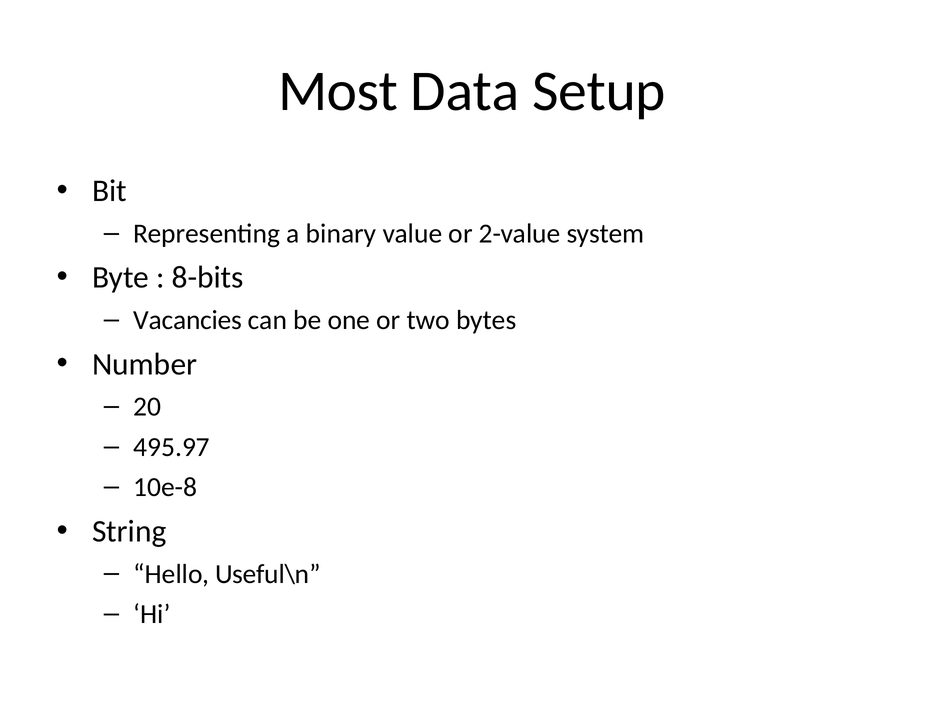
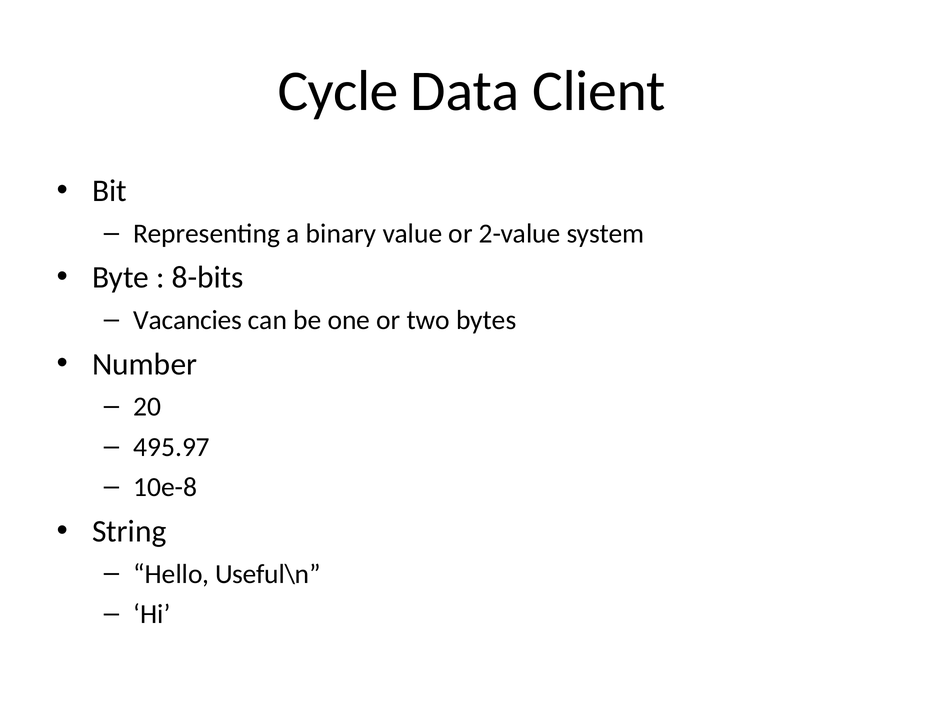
Most: Most -> Cycle
Setup: Setup -> Client
